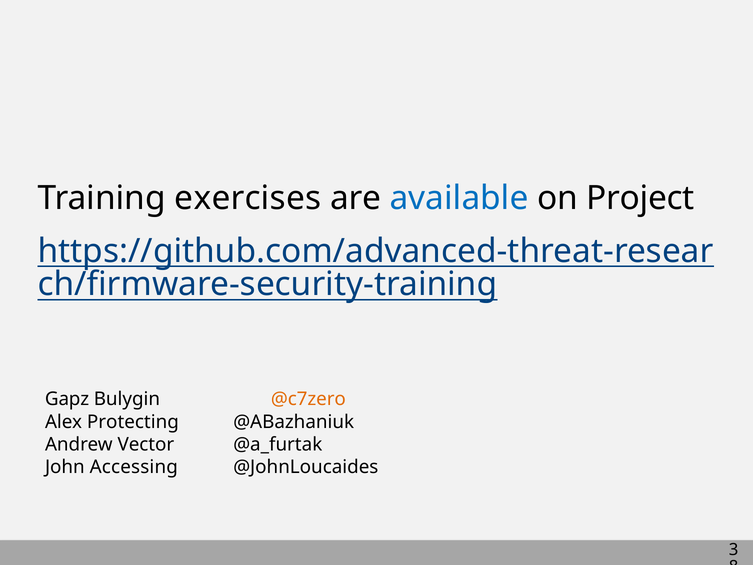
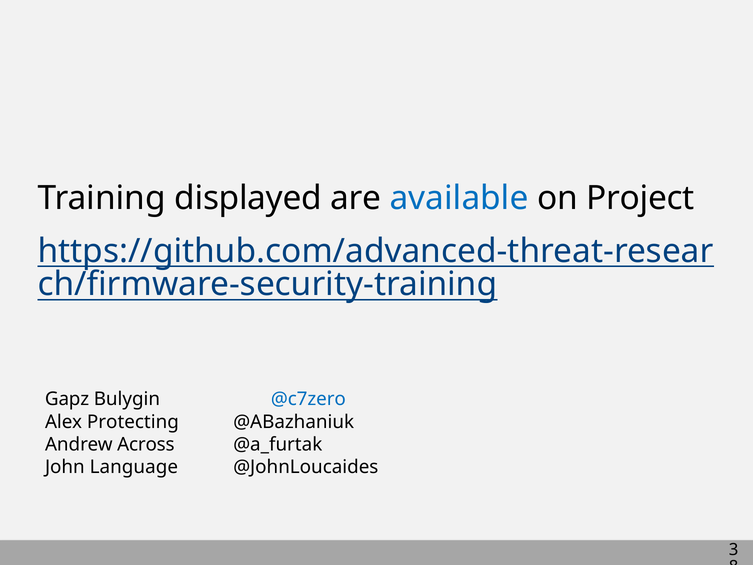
exercises: exercises -> displayed
@c7zero colour: orange -> blue
Vector: Vector -> Across
Accessing: Accessing -> Language
